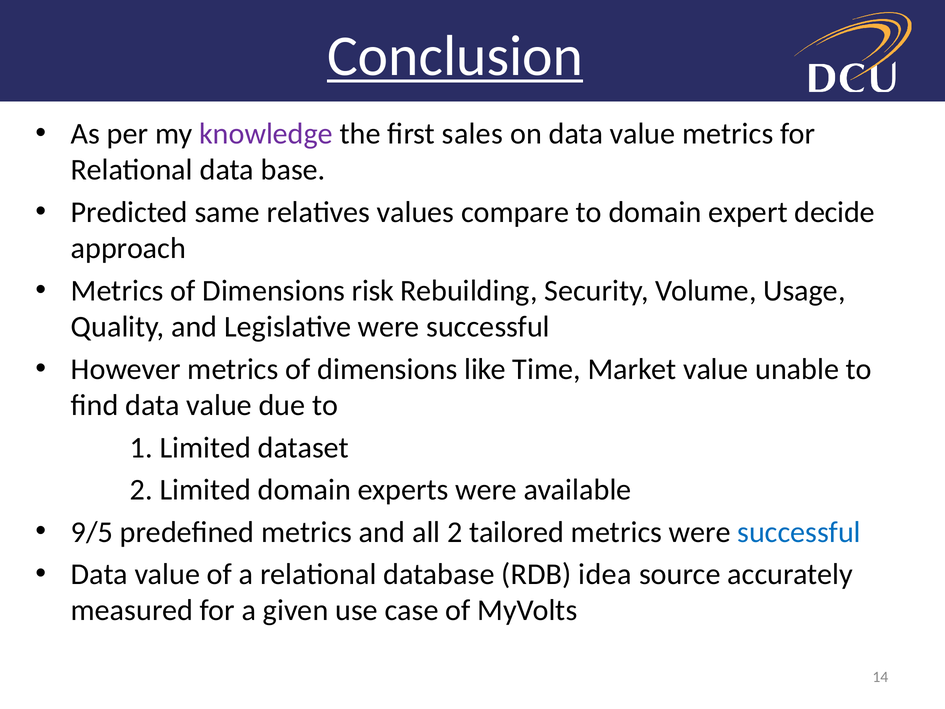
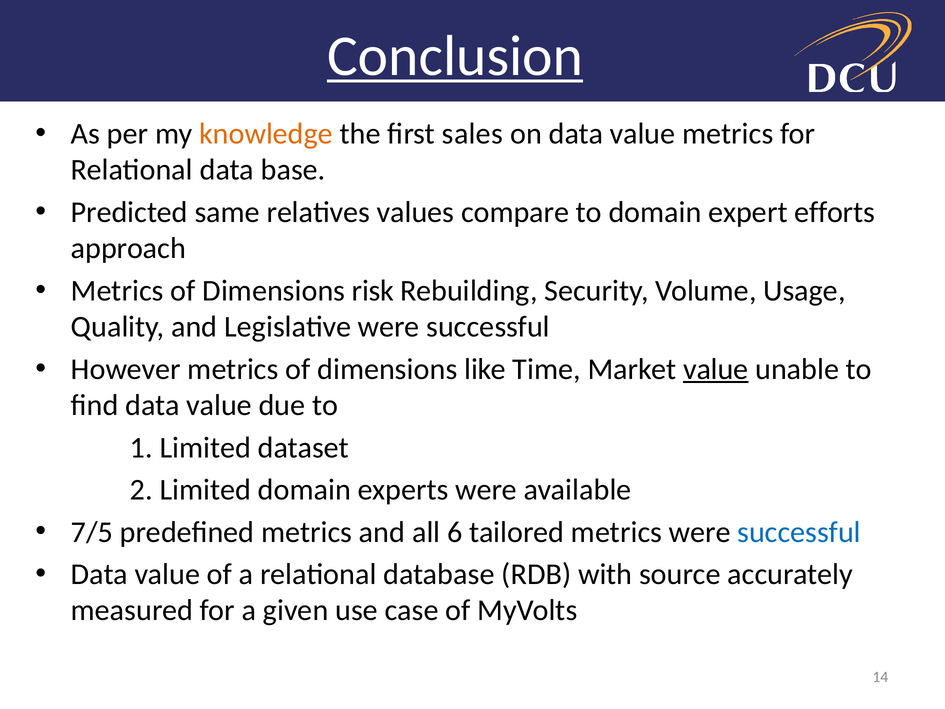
knowledge colour: purple -> orange
decide: decide -> efforts
value at (716, 369) underline: none -> present
9/5: 9/5 -> 7/5
all 2: 2 -> 6
idea: idea -> with
